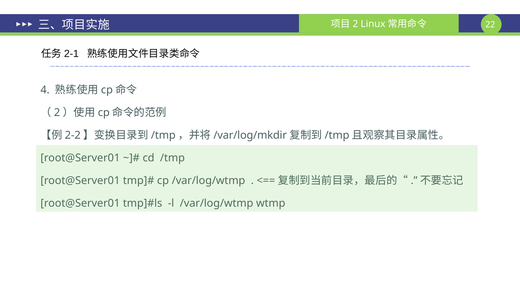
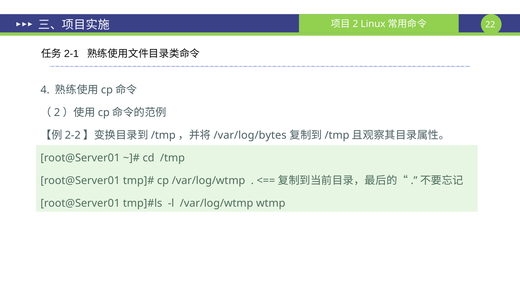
/var/log/mkdir: /var/log/mkdir -> /var/log/bytes
